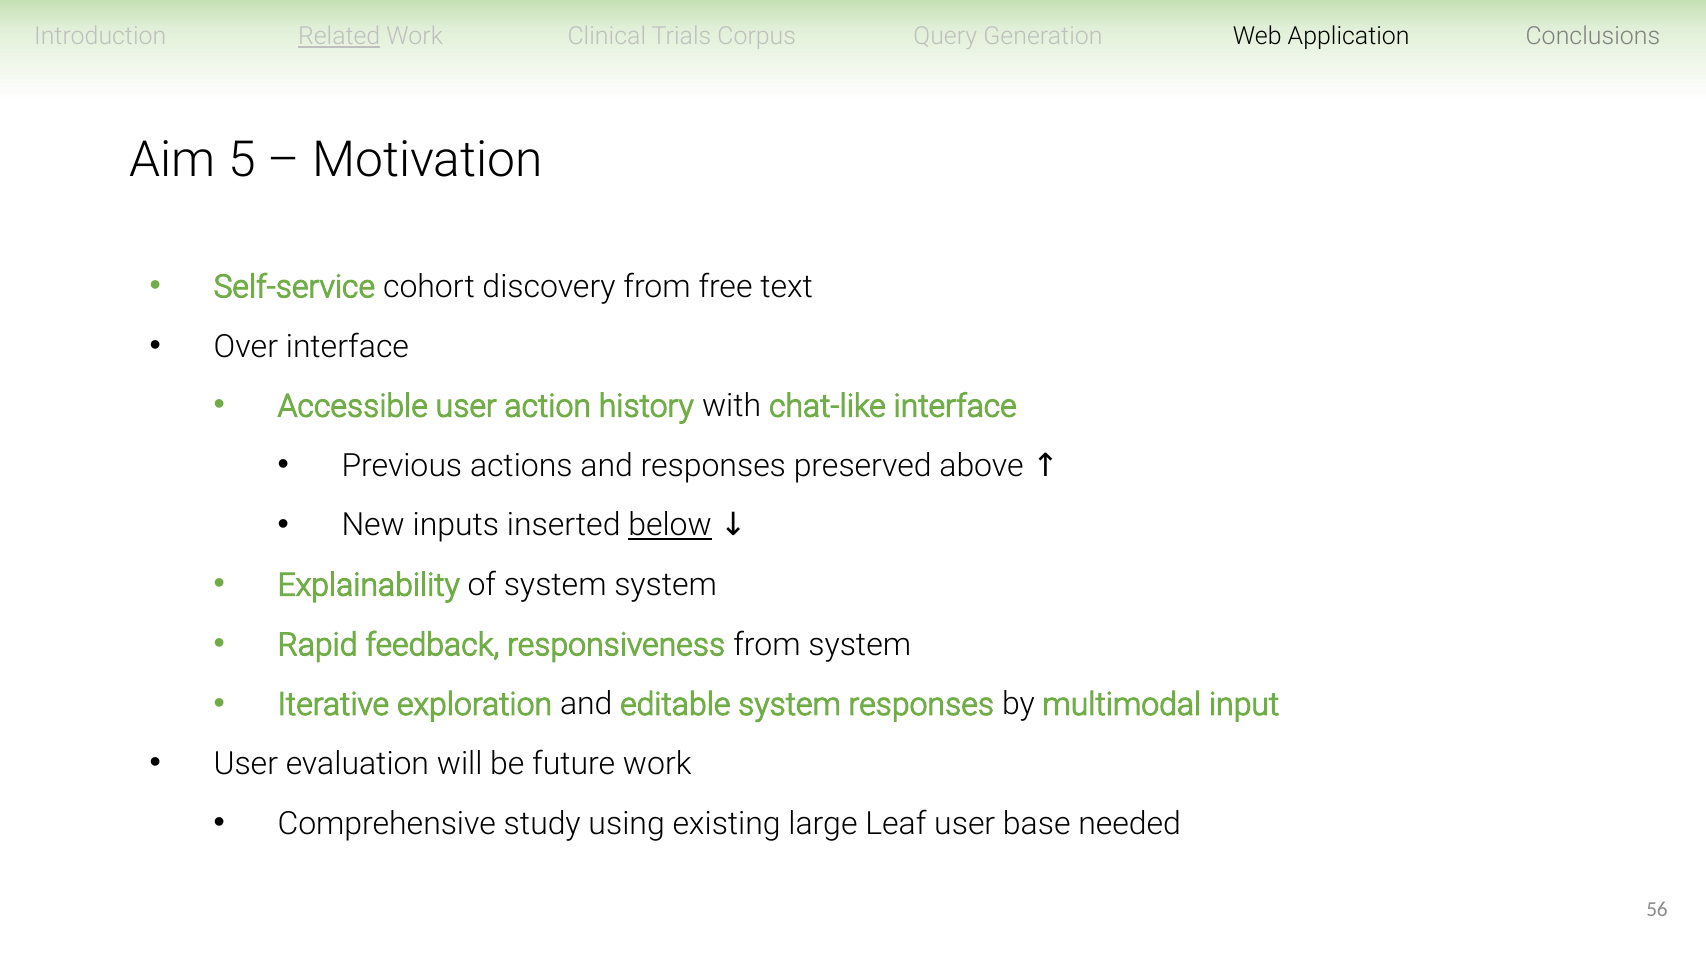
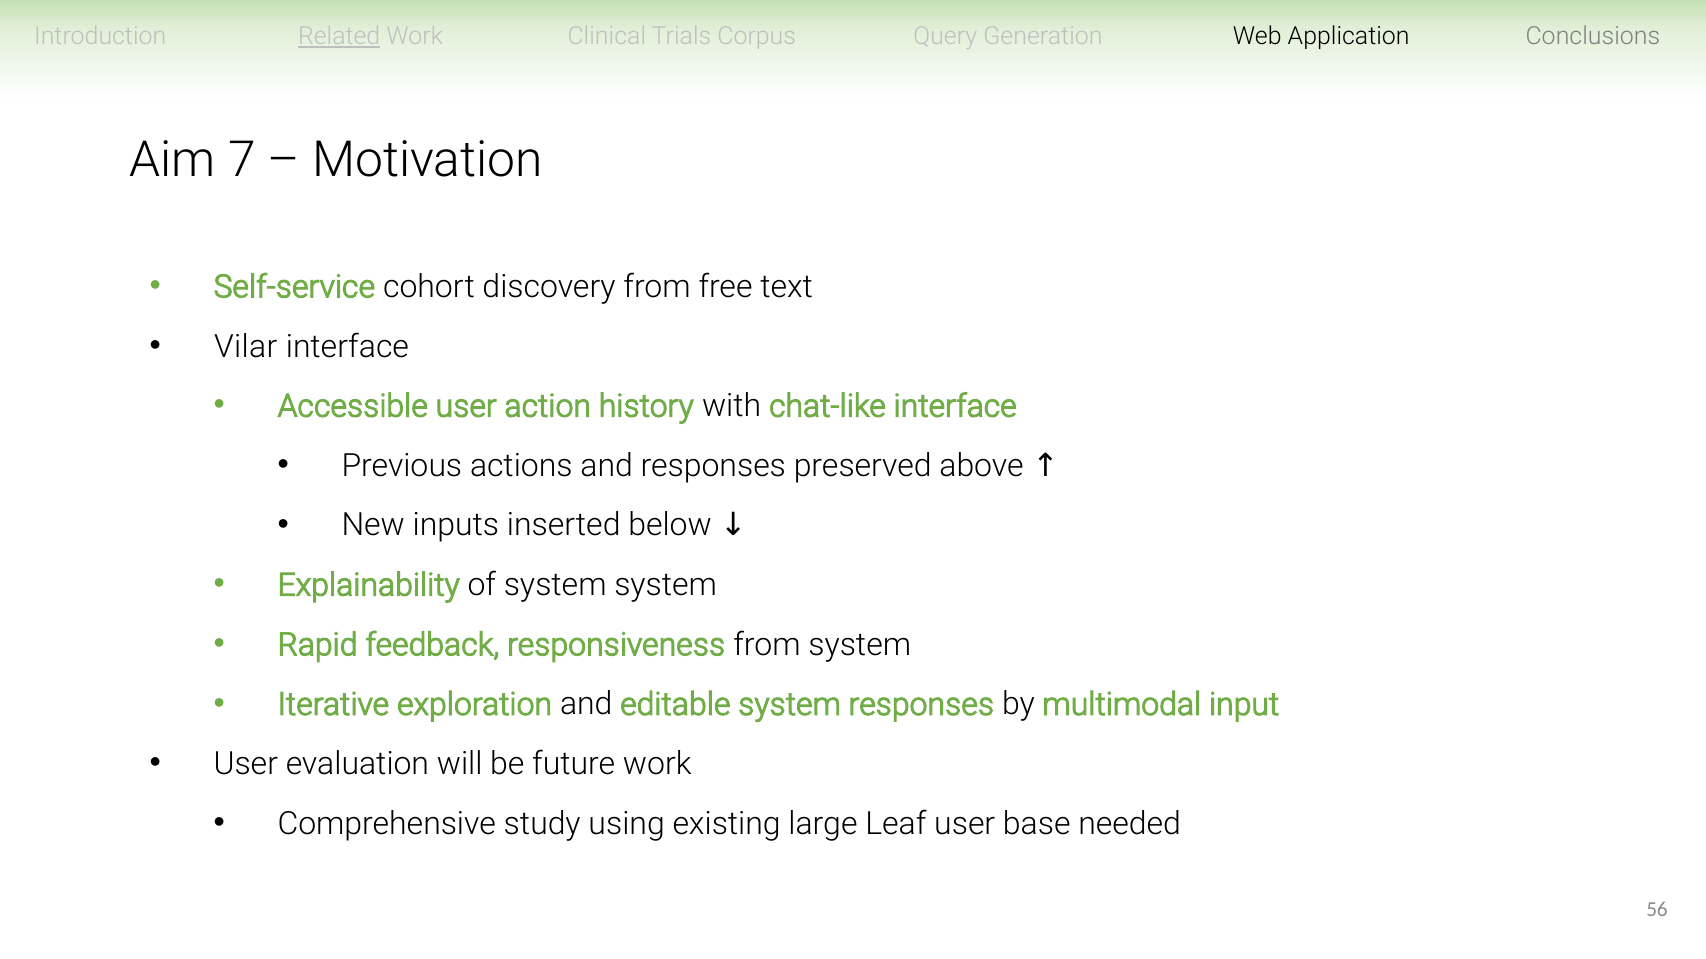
5: 5 -> 7
Over: Over -> Vilar
below underline: present -> none
